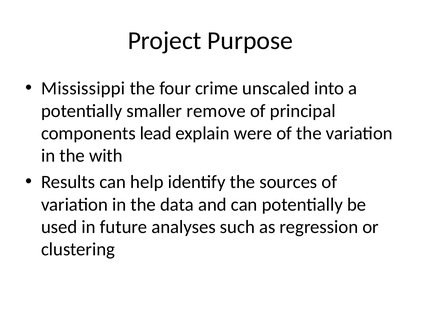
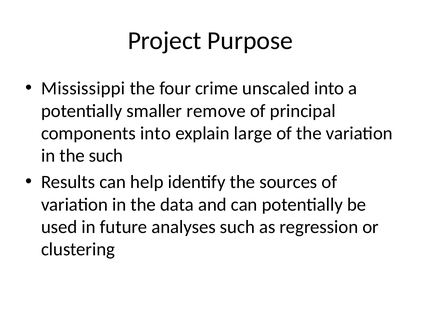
components lead: lead -> into
were: were -> large
the with: with -> such
